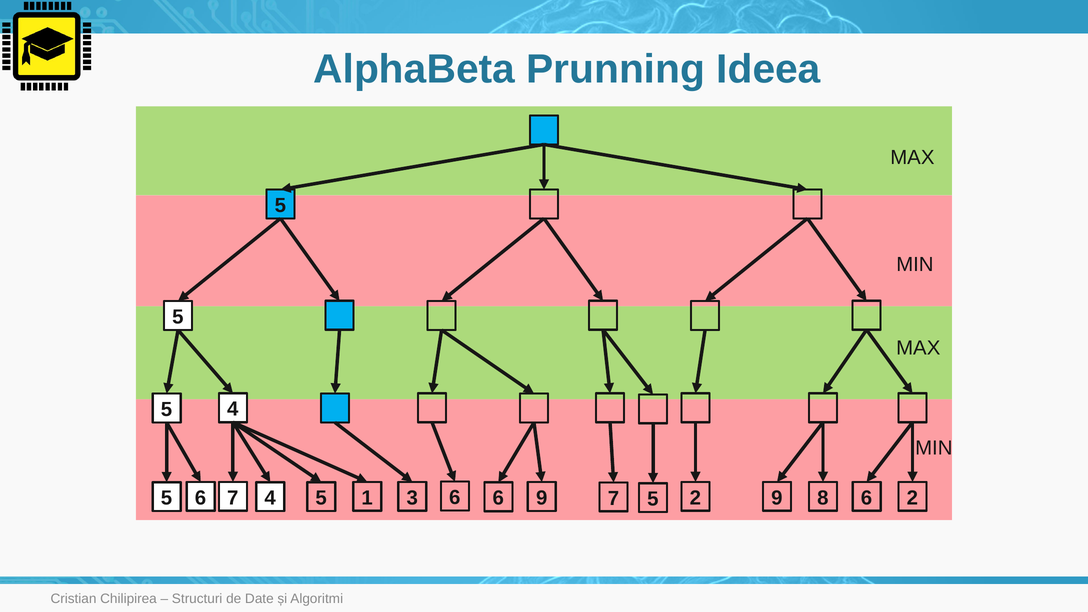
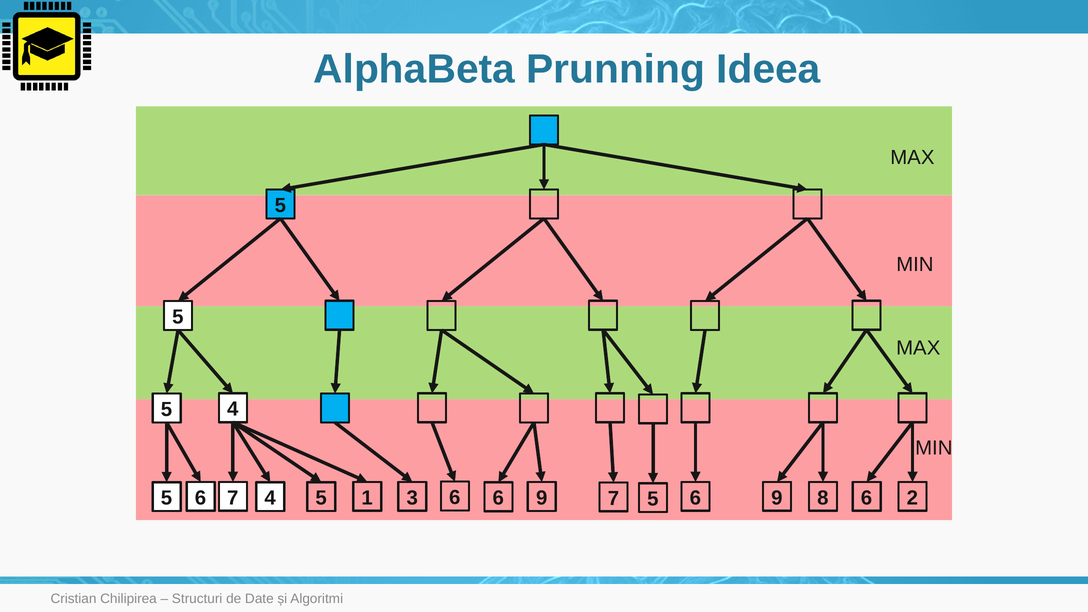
3 2: 2 -> 6
